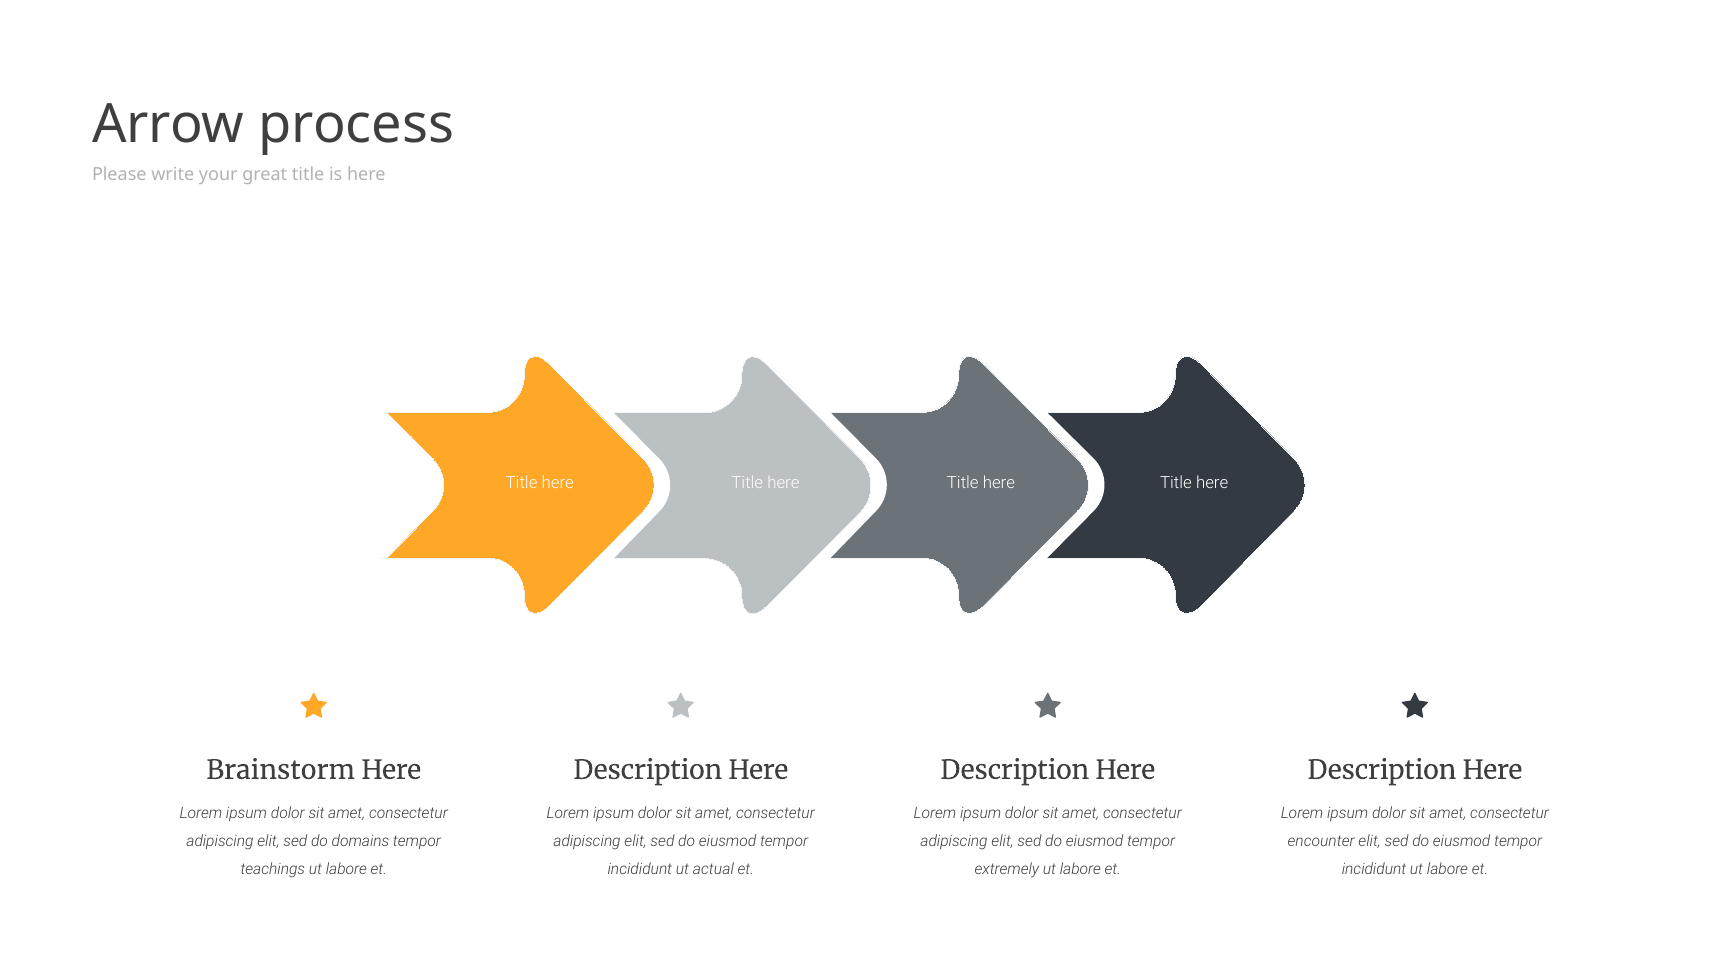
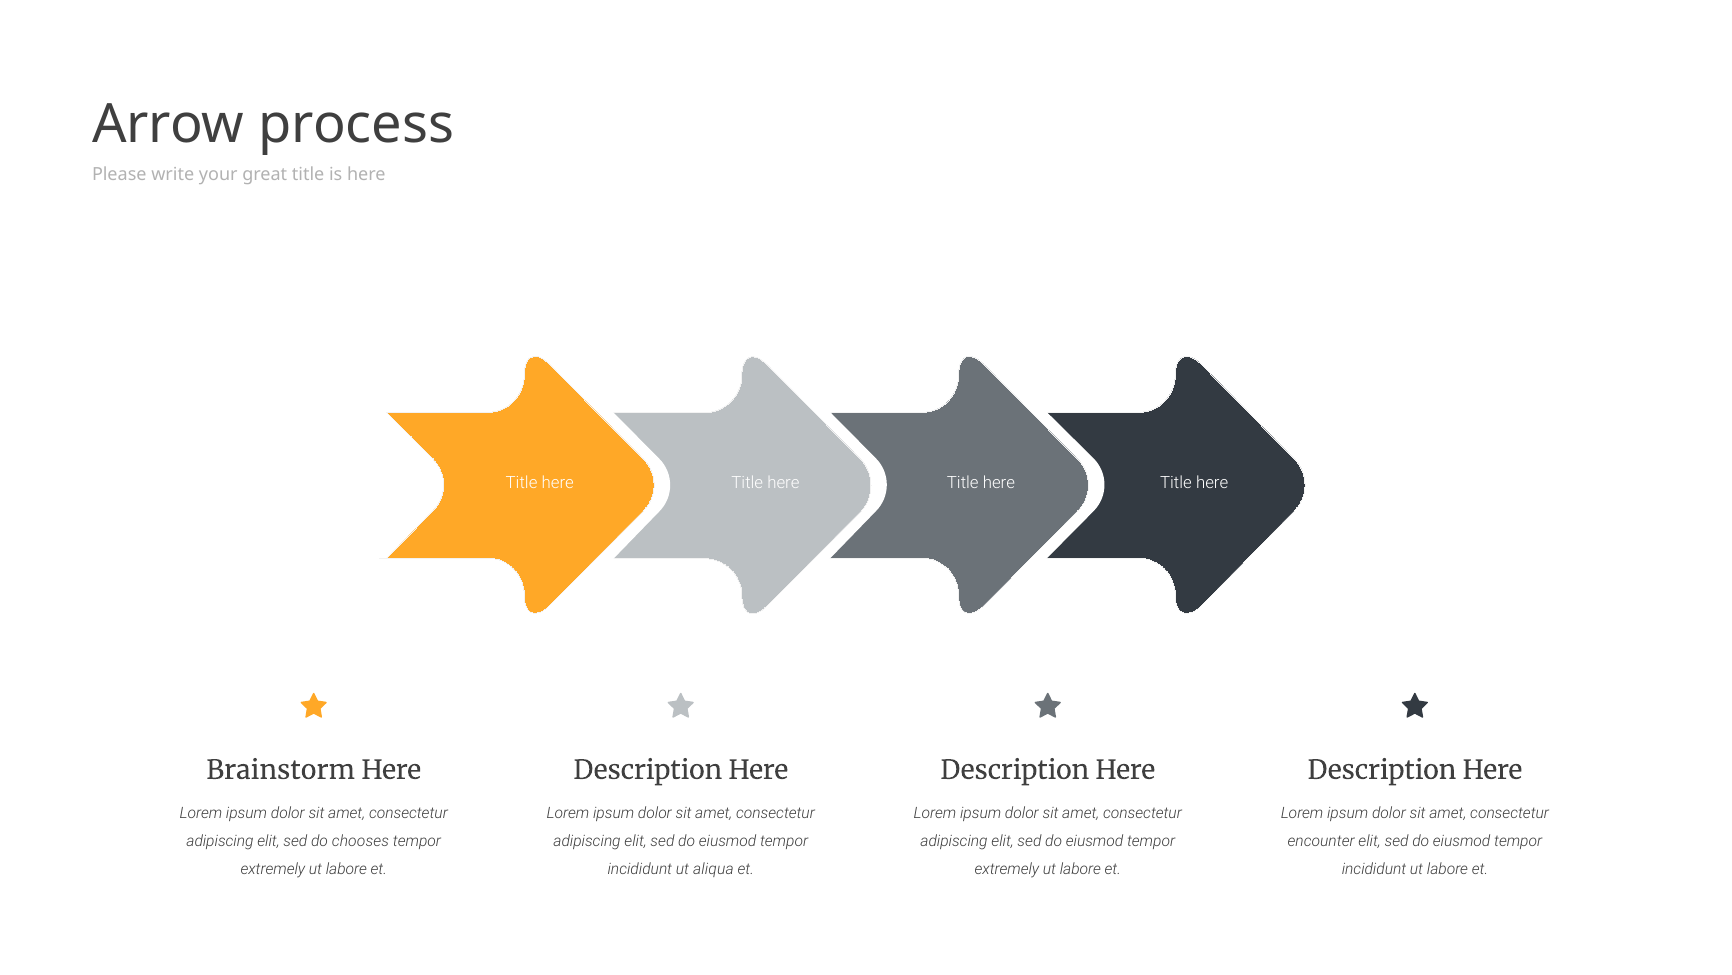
domains: domains -> chooses
teachings at (273, 869): teachings -> extremely
actual: actual -> aliqua
